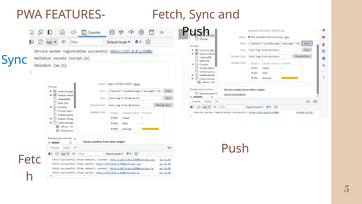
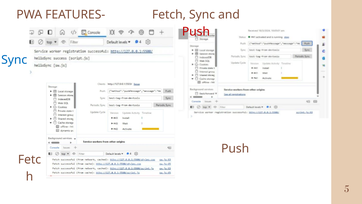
Push at (196, 31) colour: black -> red
